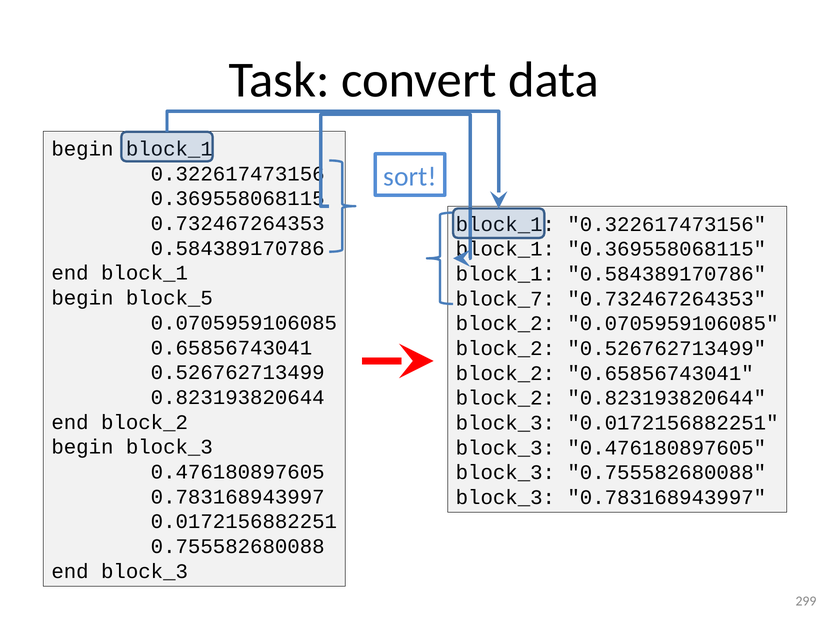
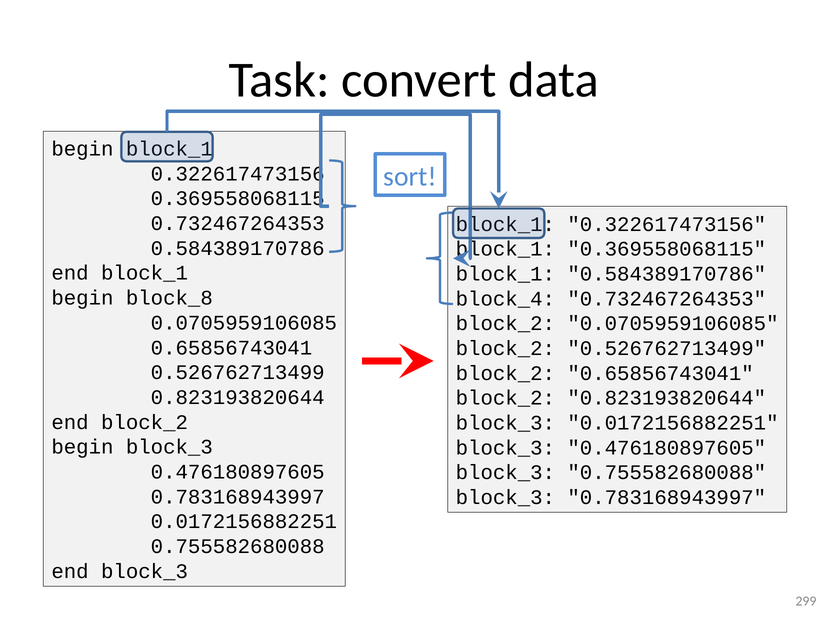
block_5: block_5 -> block_8
block_7: block_7 -> block_4
